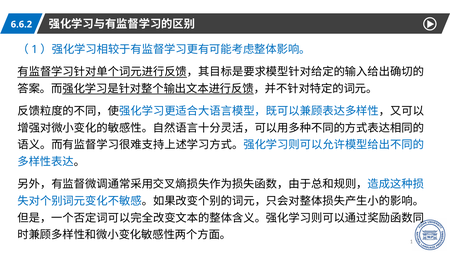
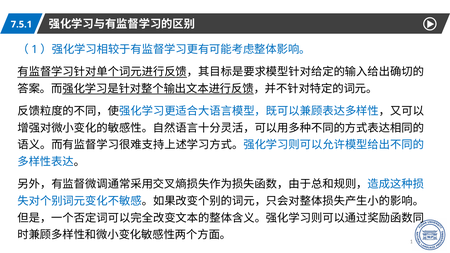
6.6.2: 6.6.2 -> 7.5.1
